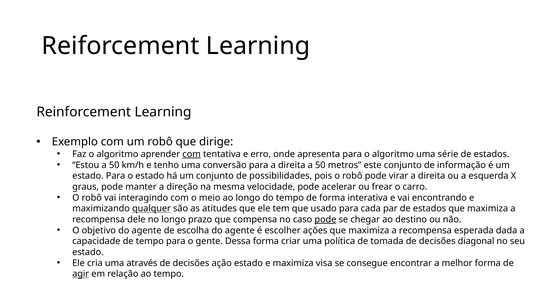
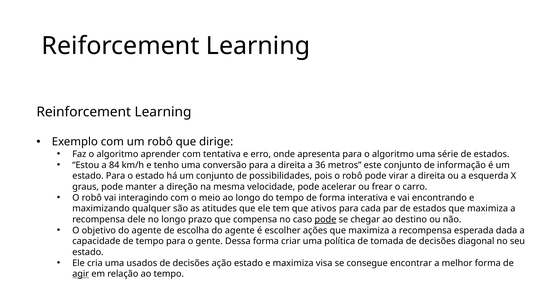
com at (192, 154) underline: present -> none
Estou a 50: 50 -> 84
direita a 50: 50 -> 36
qualquer underline: present -> none
usado: usado -> ativos
através: através -> usados
